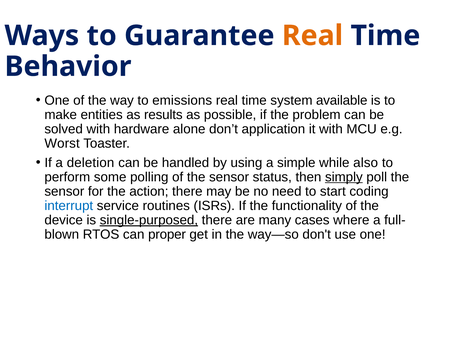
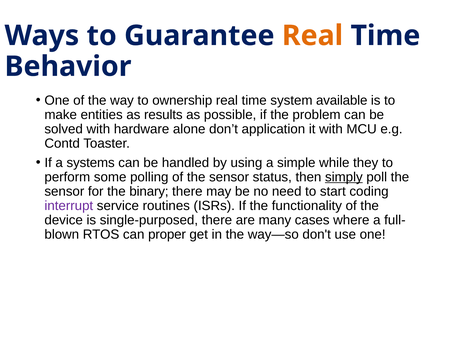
emissions: emissions -> ownership
Worst: Worst -> Contd
deletion: deletion -> systems
also: also -> they
action: action -> binary
interrupt colour: blue -> purple
single-purposed underline: present -> none
